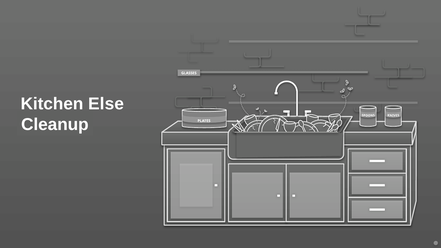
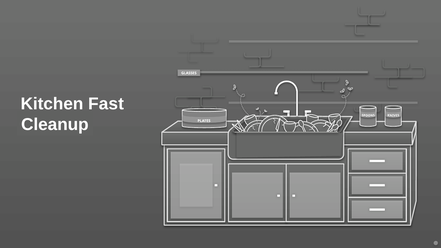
Else: Else -> Fast
